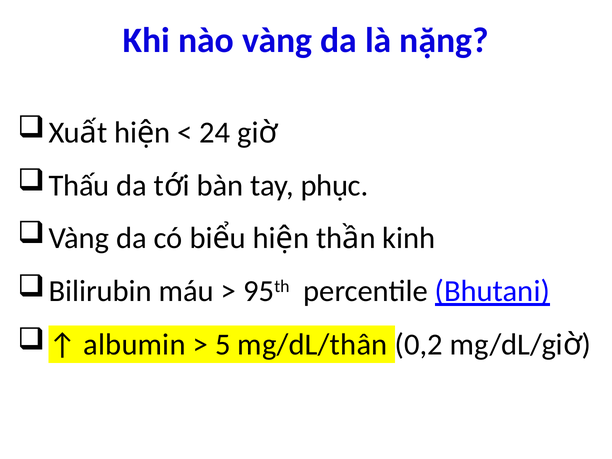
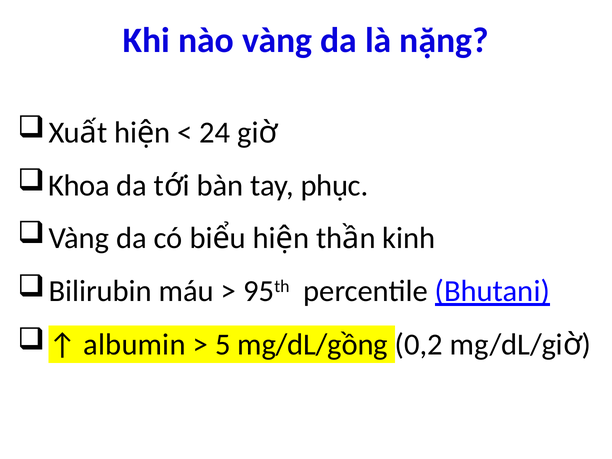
Thấu: Thấu -> Khoa
mg/dL/thân: mg/dL/thân -> mg/dL/gồng
